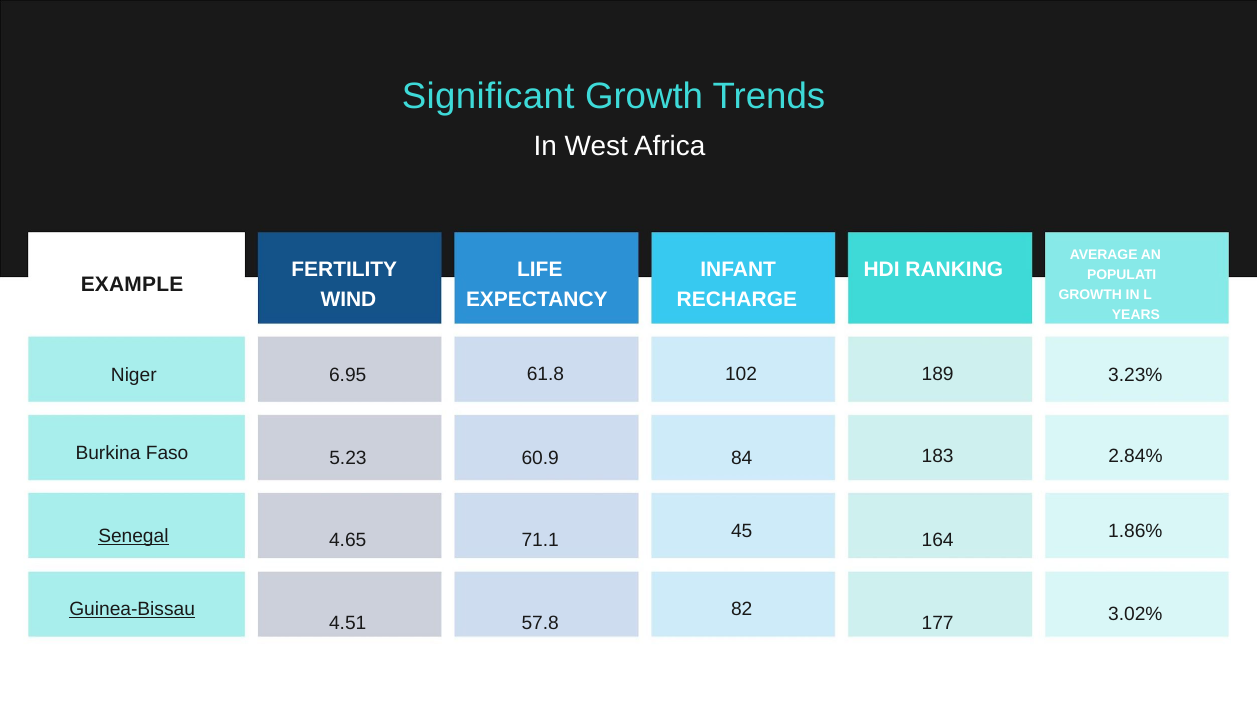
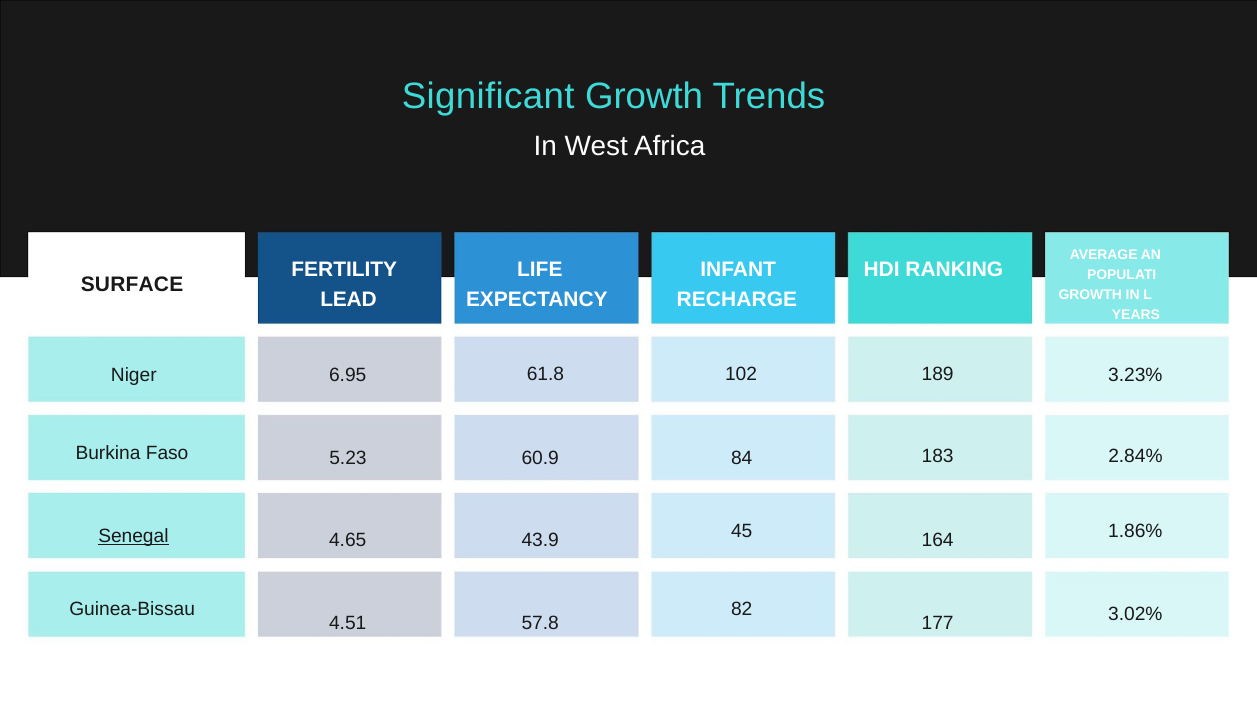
EXAMPLE: EXAMPLE -> SURFACE
WIND: WIND -> LEAD
71.1: 71.1 -> 43.9
Guinea-Bissau underline: present -> none
